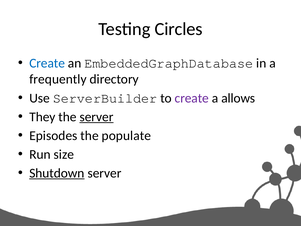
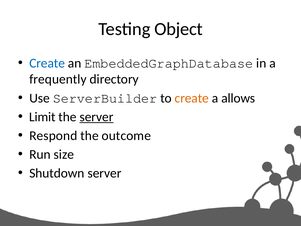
Circles: Circles -> Object
create at (192, 98) colour: purple -> orange
They: They -> Limit
Episodes: Episodes -> Respond
populate: populate -> outcome
Shutdown underline: present -> none
